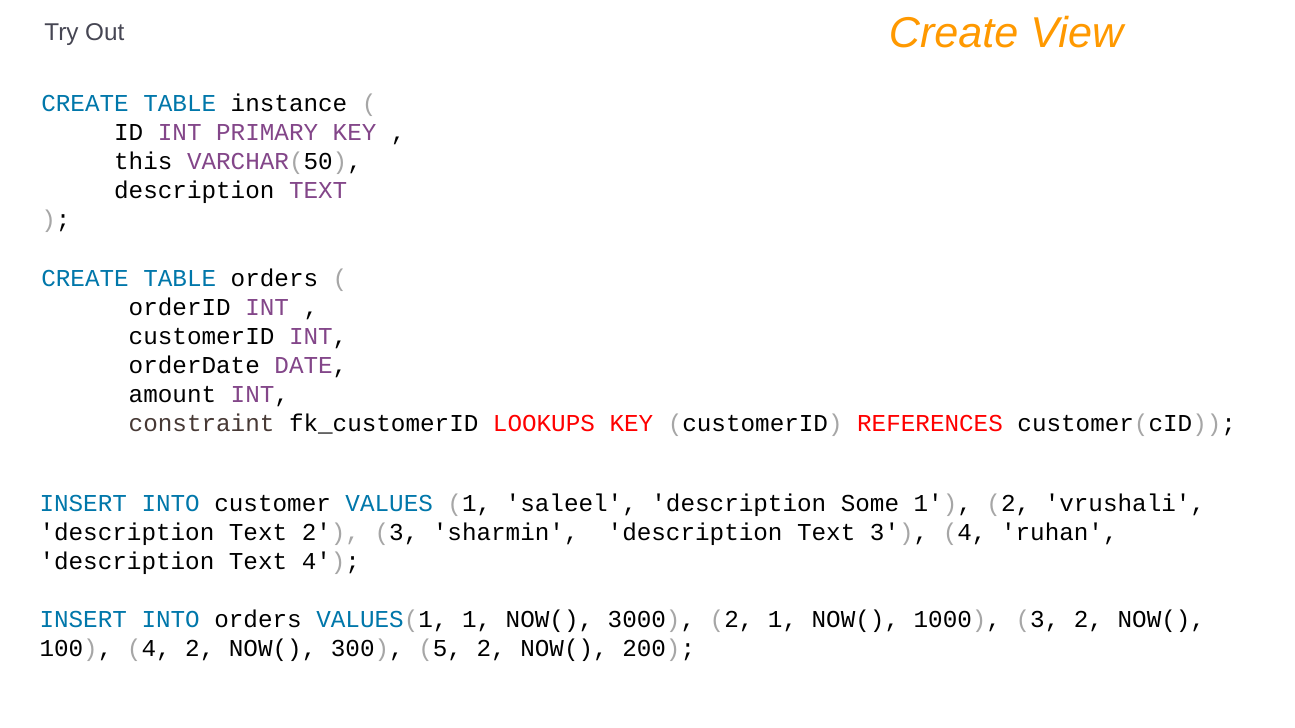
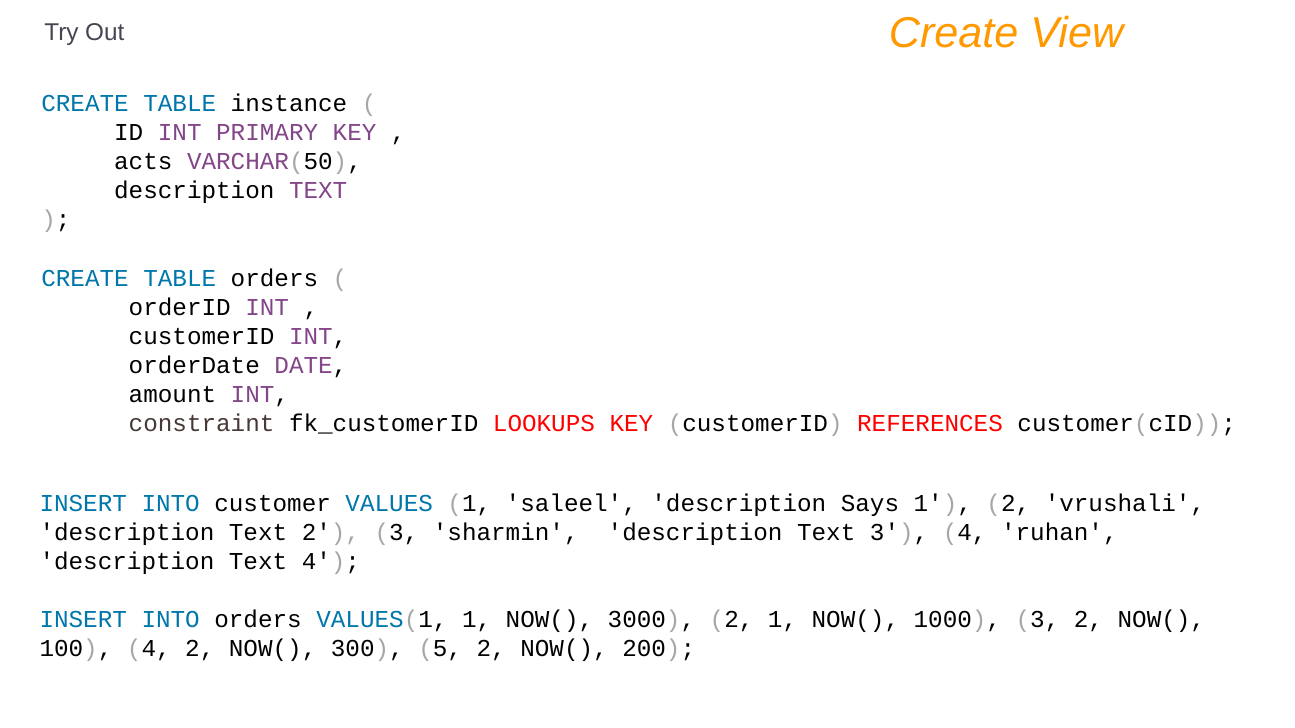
this: this -> acts
Some: Some -> Says
